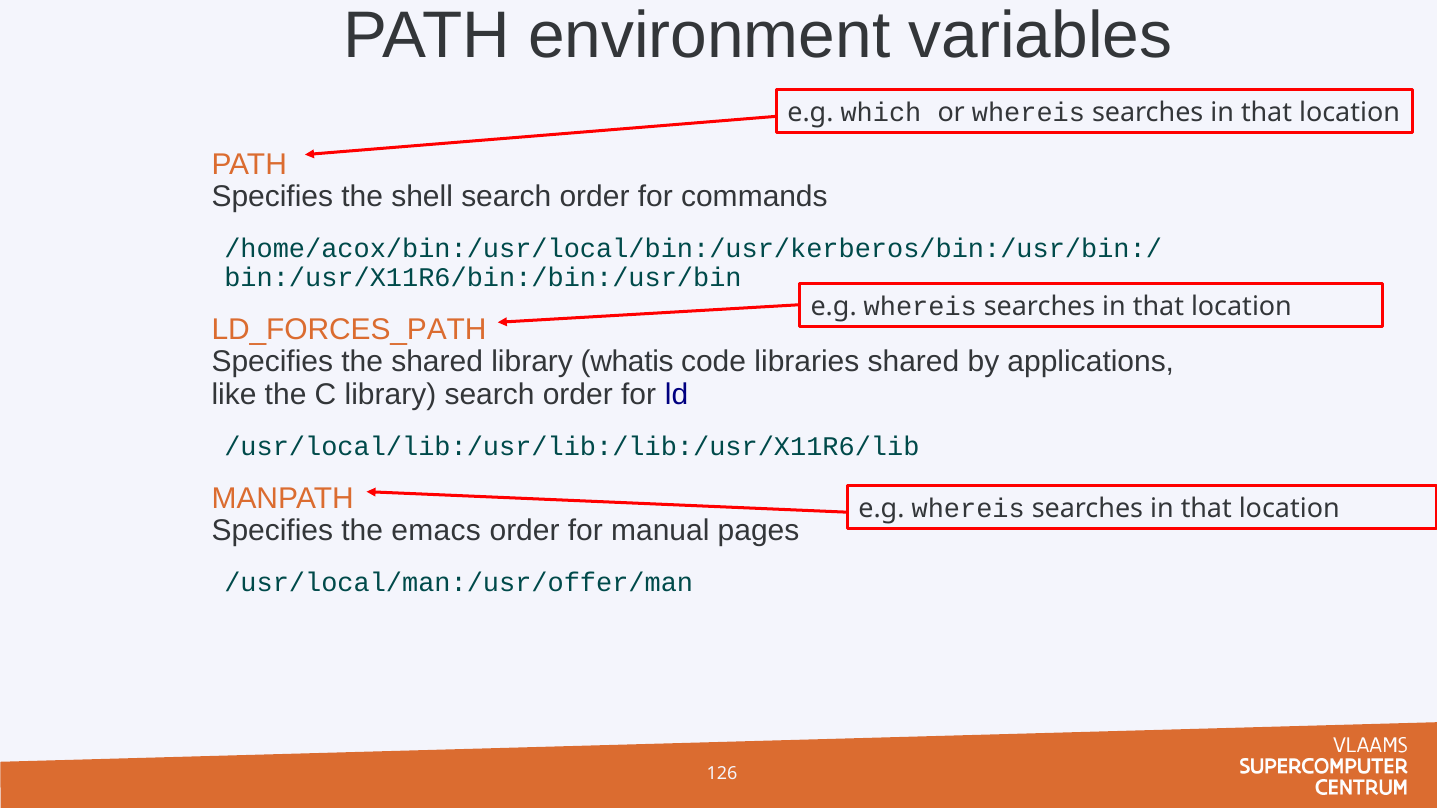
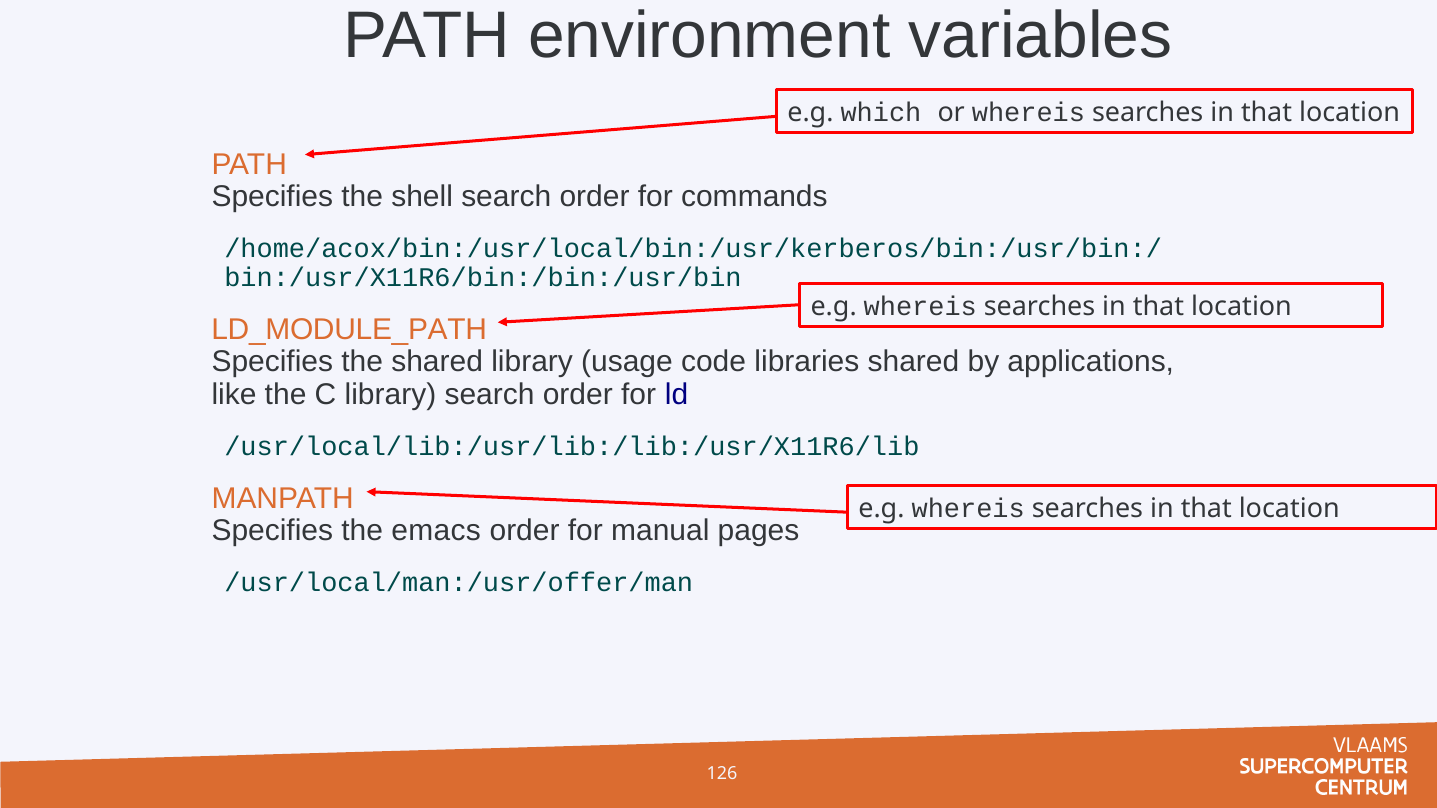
LD_FORCES_PATH: LD_FORCES_PATH -> LD_MODULE_PATH
whatis: whatis -> usage
